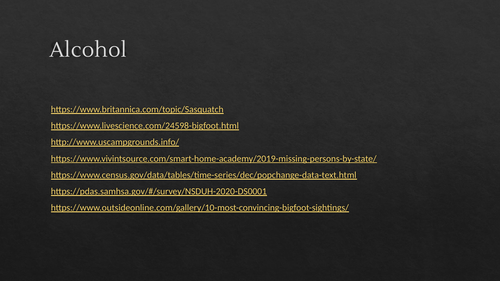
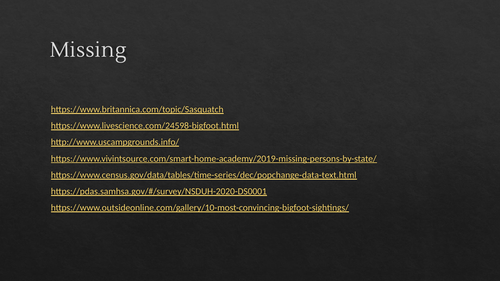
Alcohol: Alcohol -> Missing
